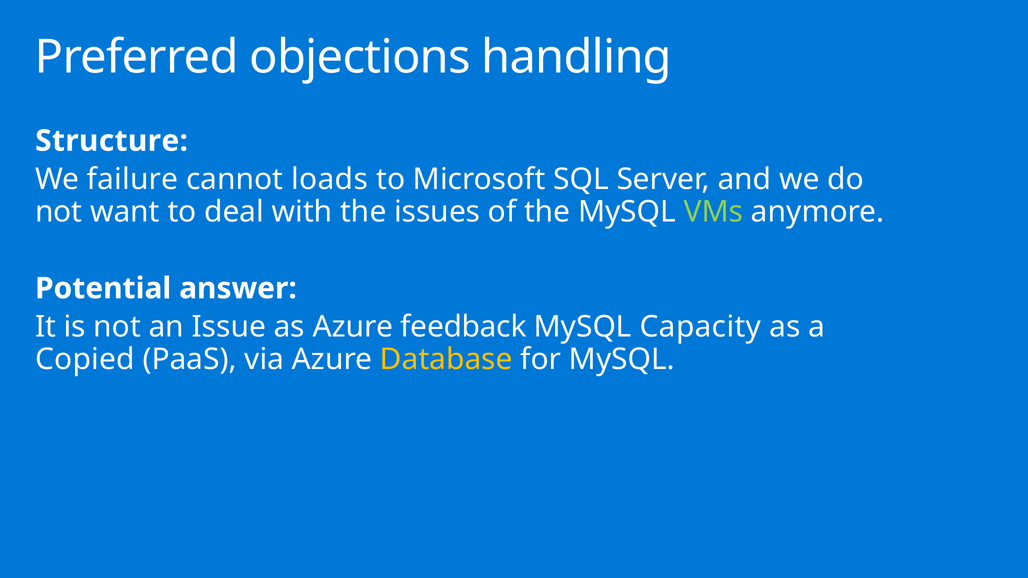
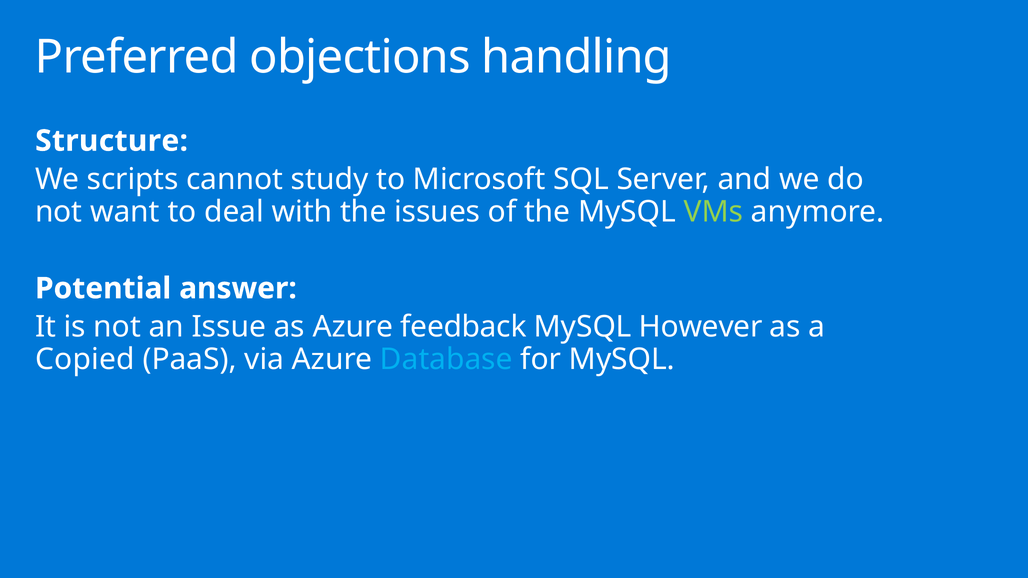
failure: failure -> scripts
loads: loads -> study
Capacity: Capacity -> However
Database colour: yellow -> light blue
